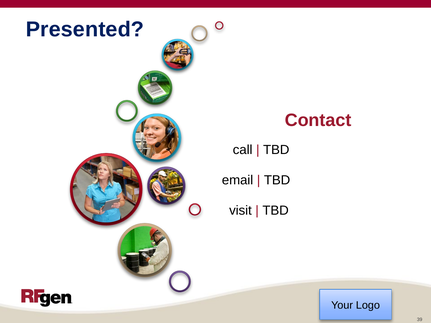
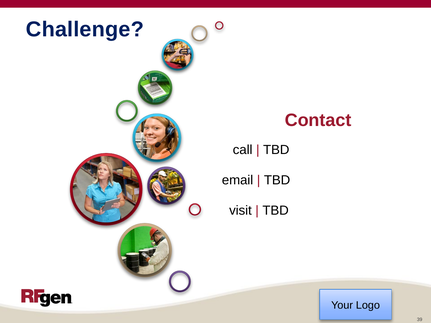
Presented: Presented -> Challenge
